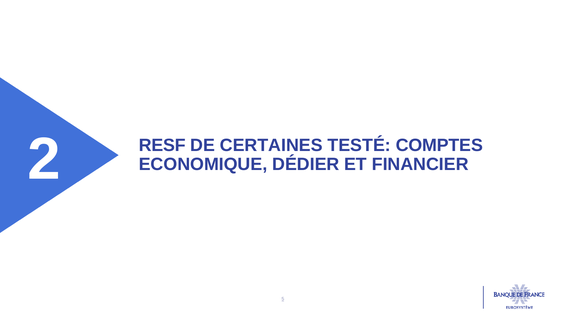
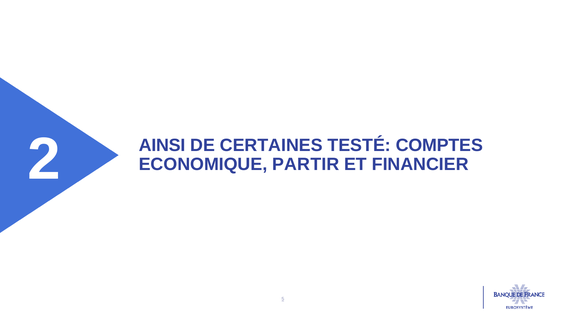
RESF: RESF -> AINSI
DÉDIER: DÉDIER -> PARTIR
